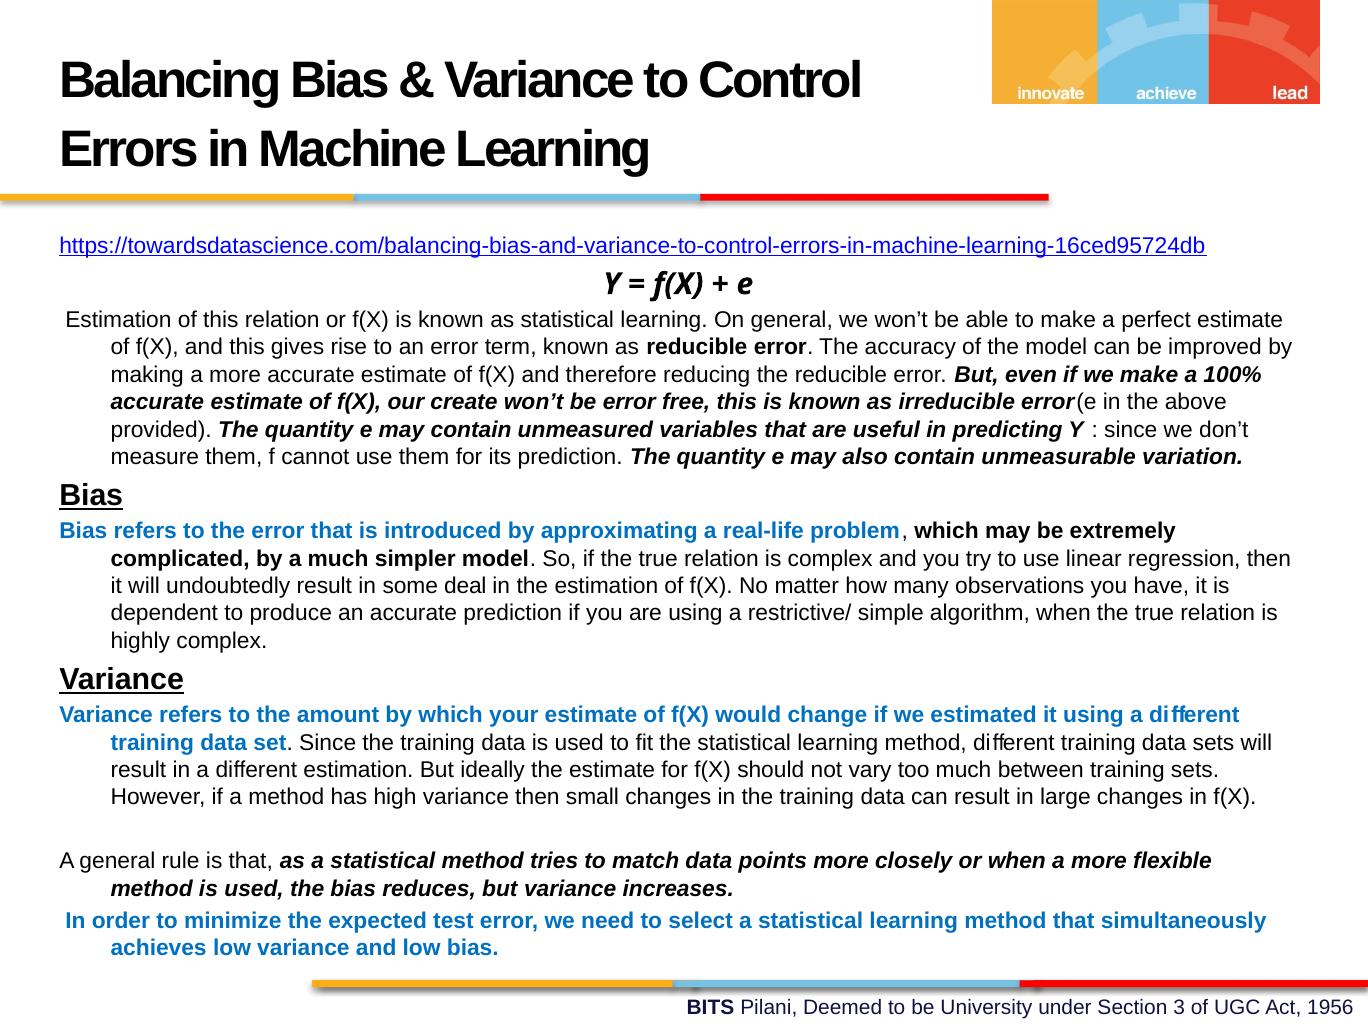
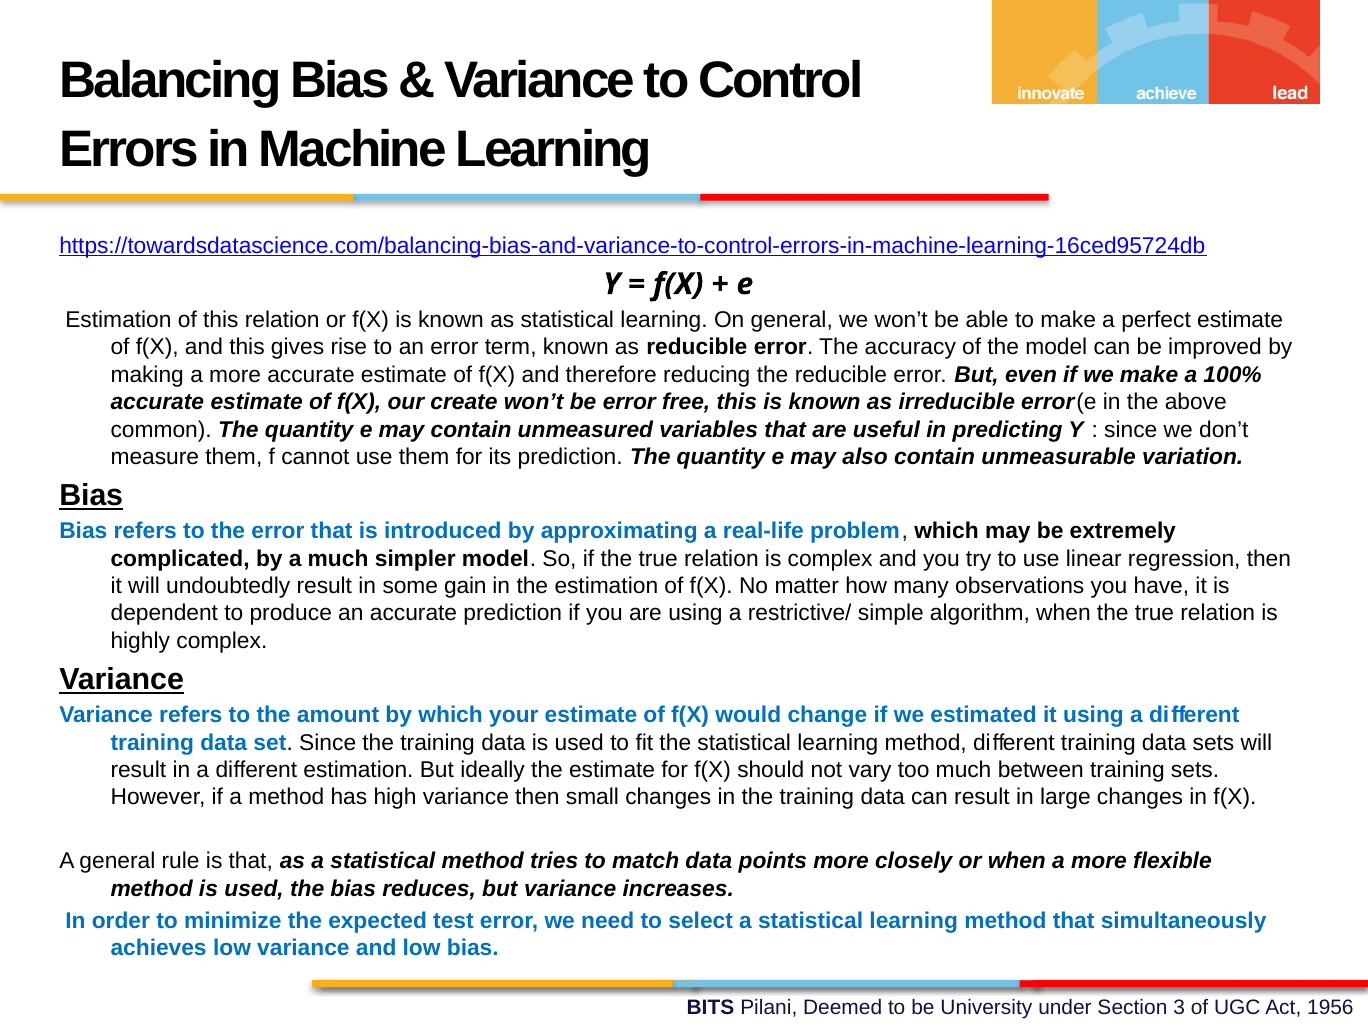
provided: provided -> common
deal: deal -> gain
